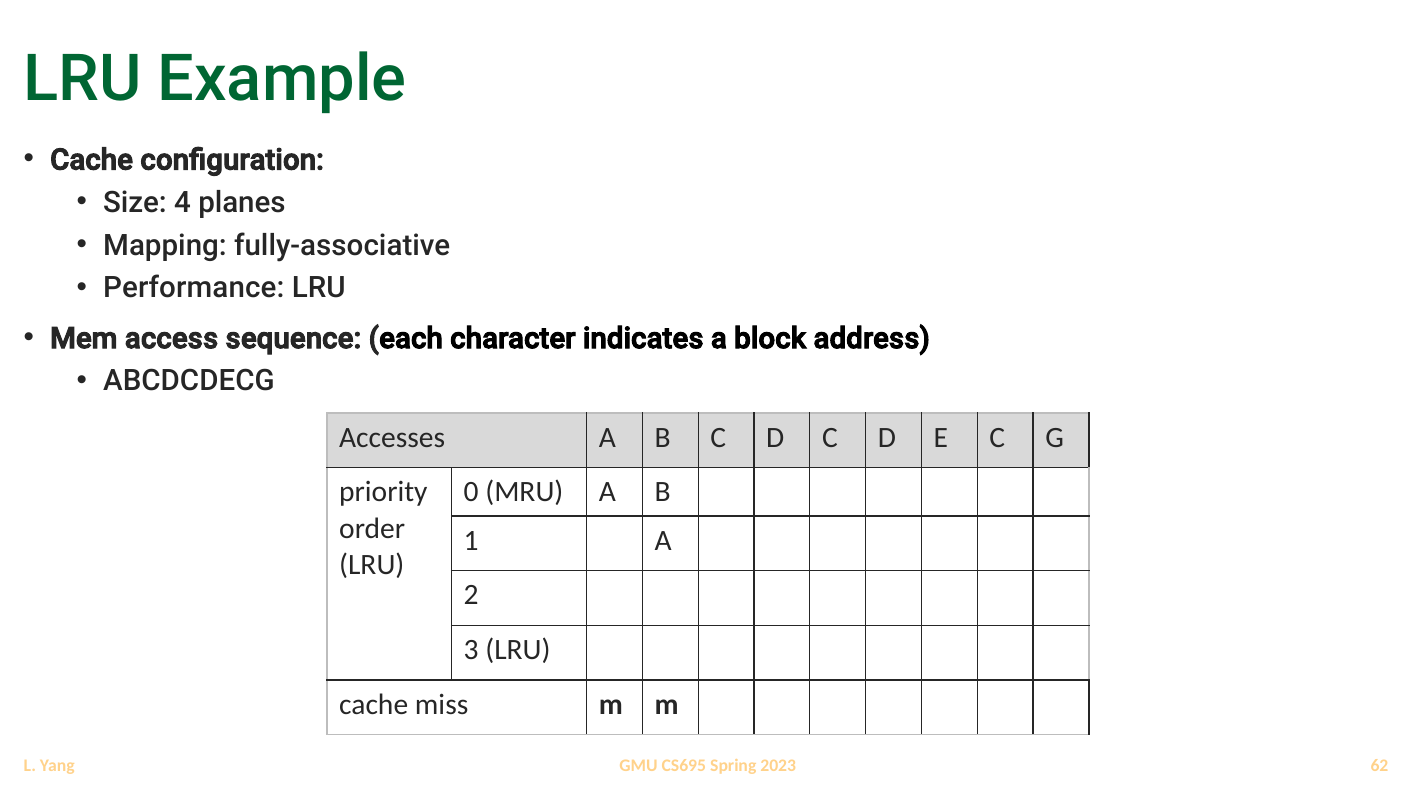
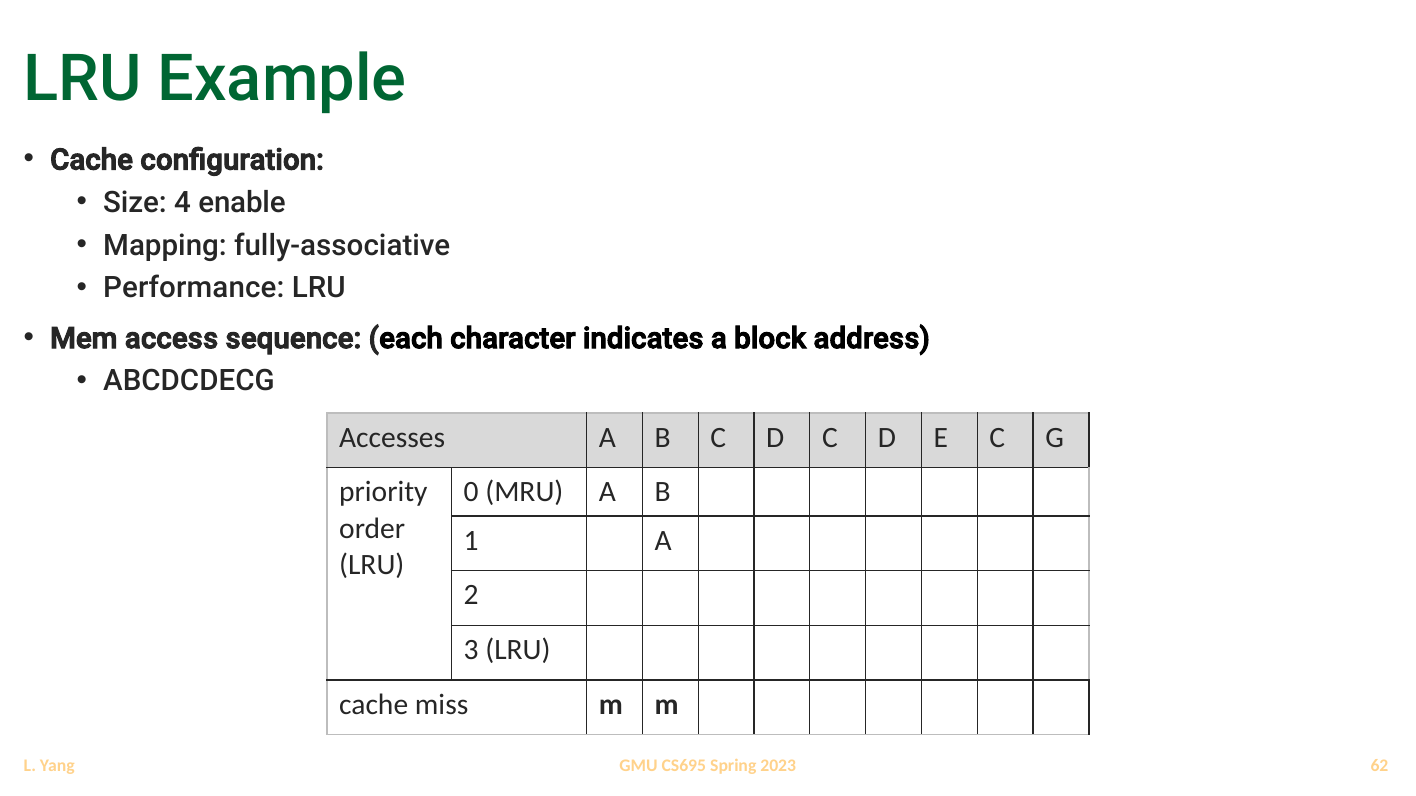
planes: planes -> enable
